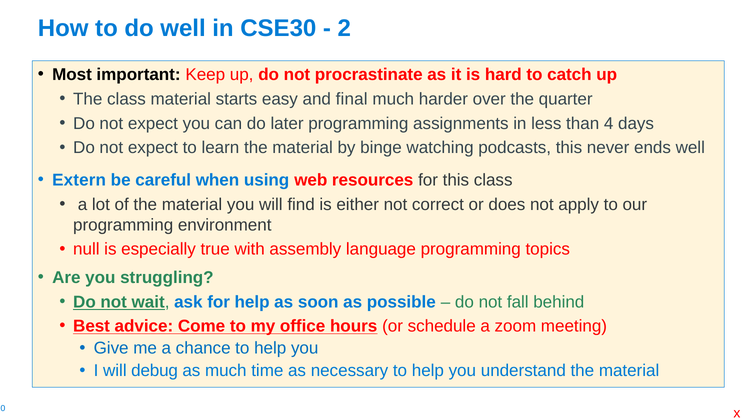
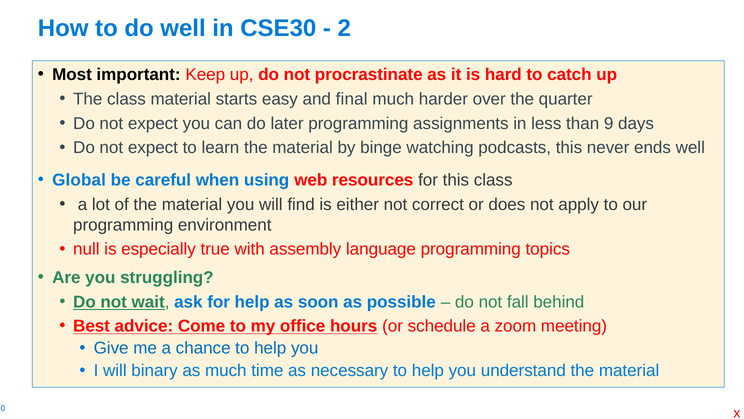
4: 4 -> 9
Extern: Extern -> Global
debug: debug -> binary
